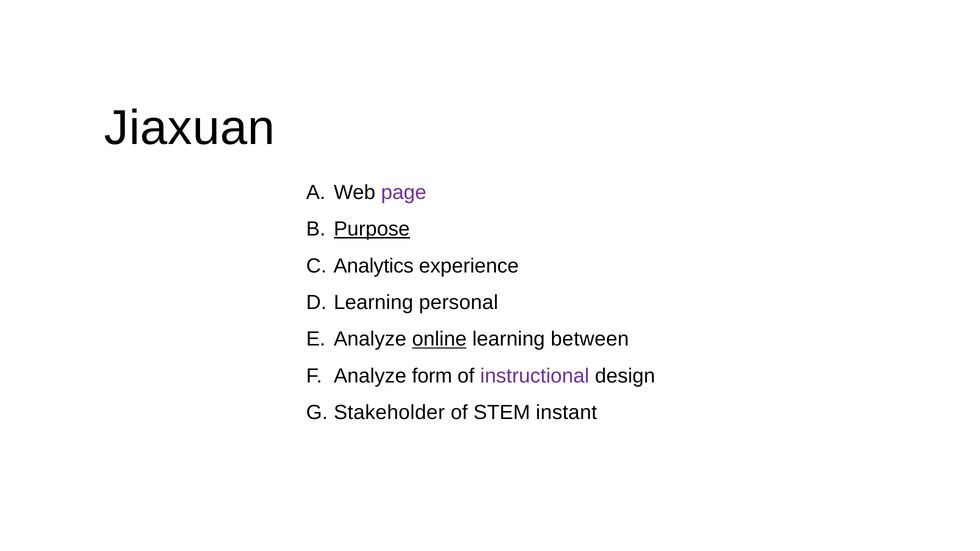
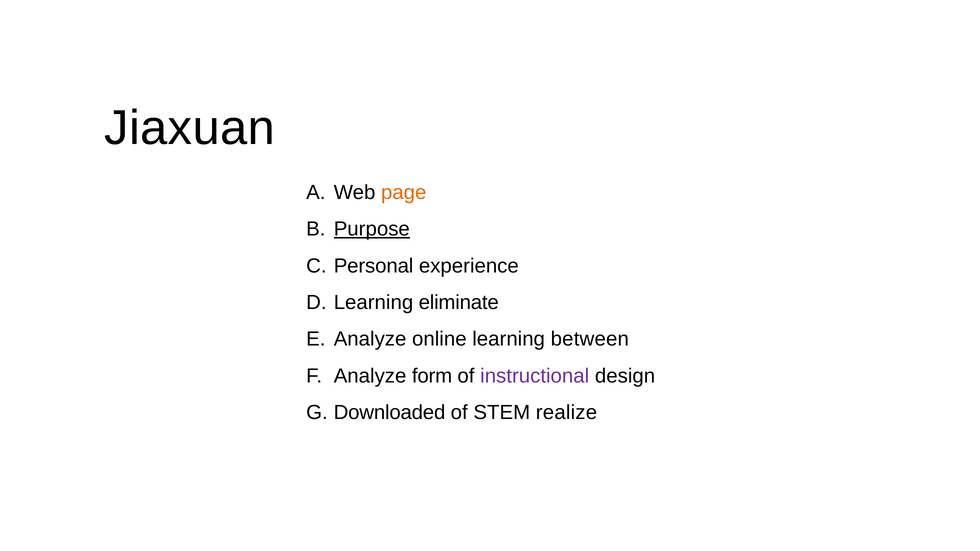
page colour: purple -> orange
Analytics: Analytics -> Personal
personal: personal -> eliminate
online underline: present -> none
Stakeholder: Stakeholder -> Downloaded
instant: instant -> realize
